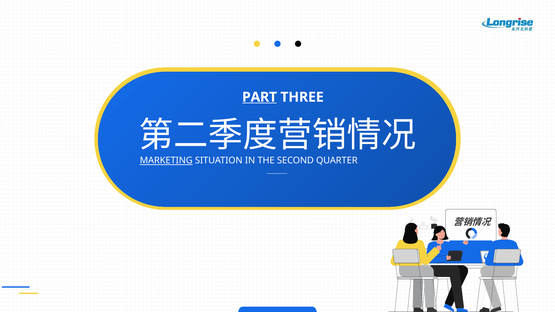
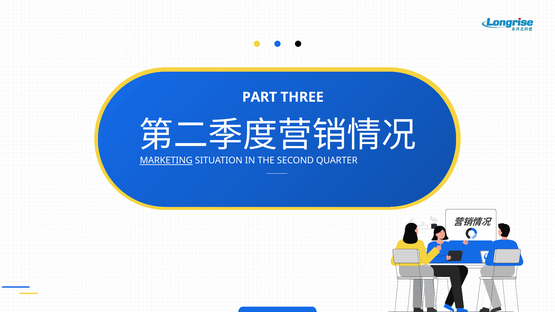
PART underline: present -> none
